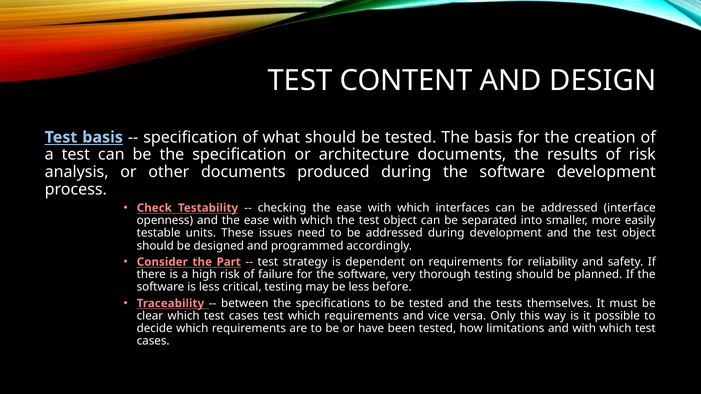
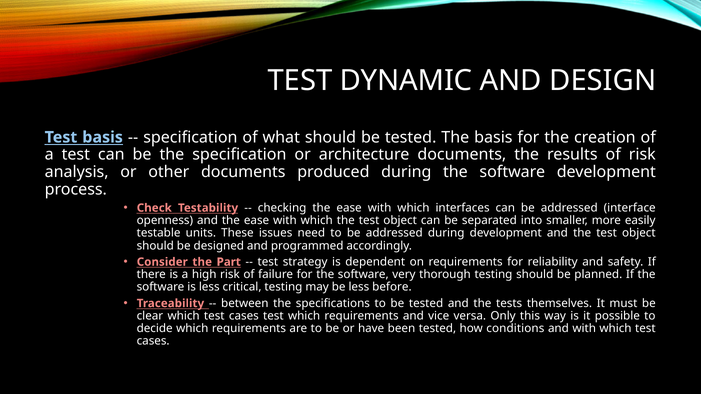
CONTENT: CONTENT -> DYNAMIC
limitations: limitations -> conditions
